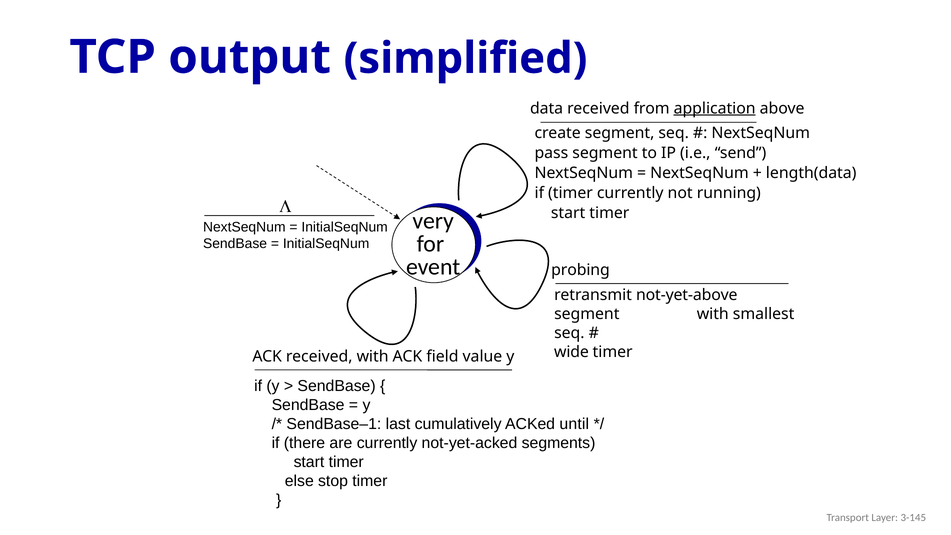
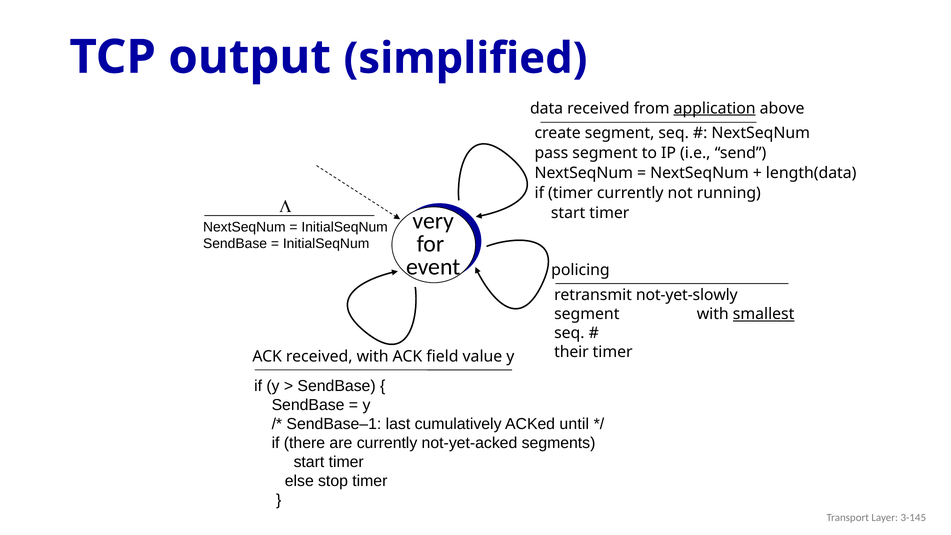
probing: probing -> policing
not-yet-above: not-yet-above -> not-yet-slowly
smallest underline: none -> present
wide: wide -> their
